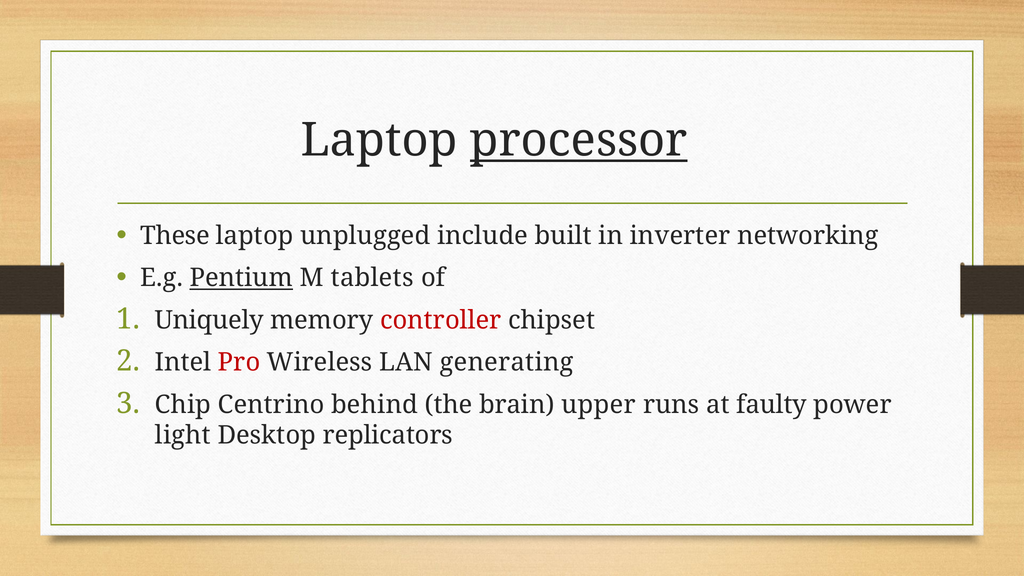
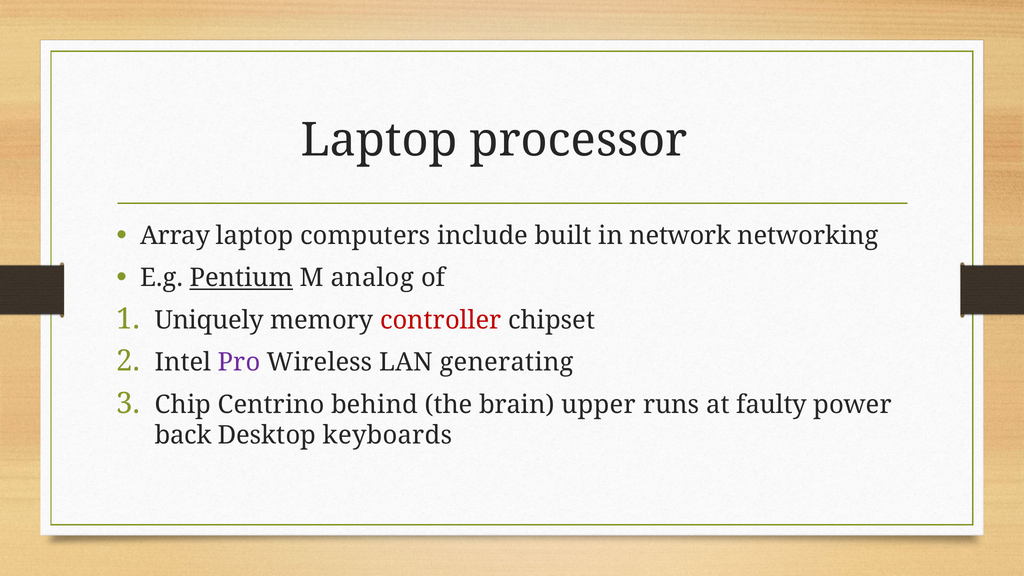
processor underline: present -> none
These: These -> Array
unplugged: unplugged -> computers
inverter: inverter -> network
tablets: tablets -> analog
Pro colour: red -> purple
light: light -> back
replicators: replicators -> keyboards
